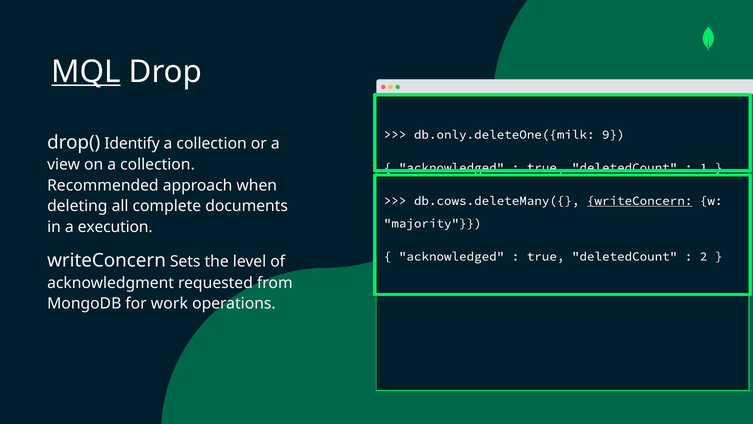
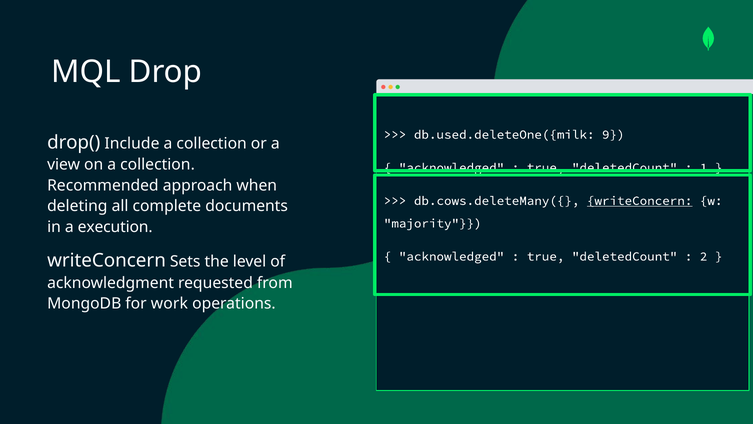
MQL underline: present -> none
db.only.deleteOne({milk: db.only.deleteOne({milk -> db.used.deleteOne({milk
Identify: Identify -> Include
